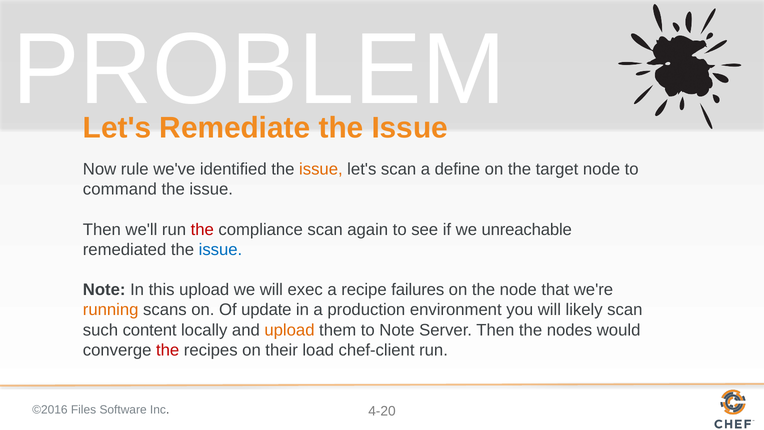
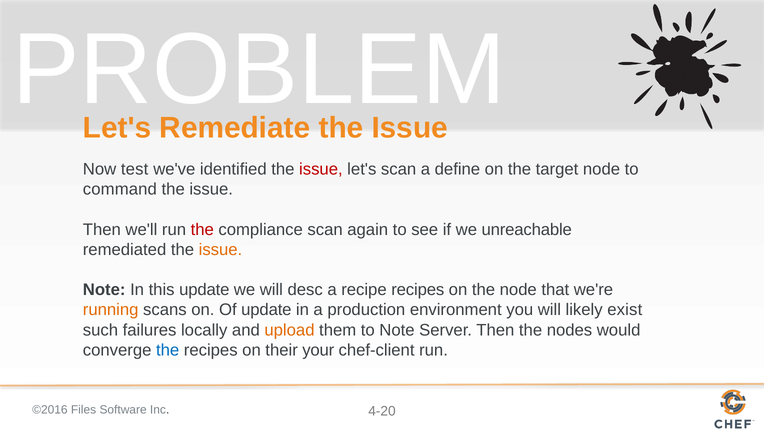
rule: rule -> test
issue at (321, 169) colour: orange -> red
issue at (220, 250) colour: blue -> orange
this upload: upload -> update
exec: exec -> desc
recipe failures: failures -> recipes
likely scan: scan -> exist
content: content -> failures
the at (168, 350) colour: red -> blue
load: load -> your
